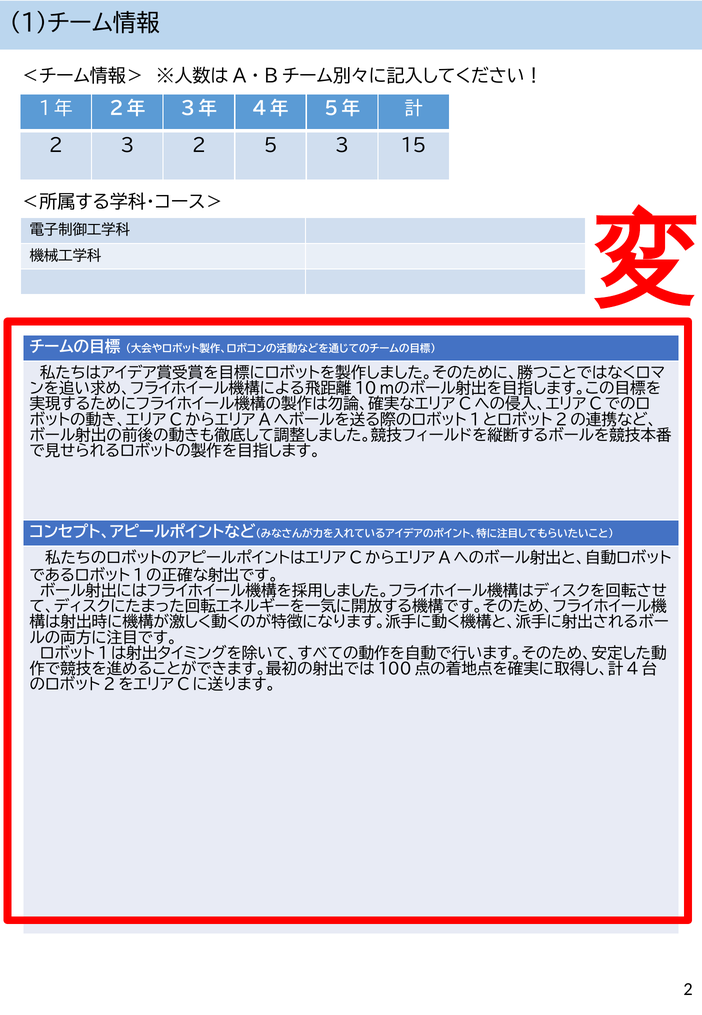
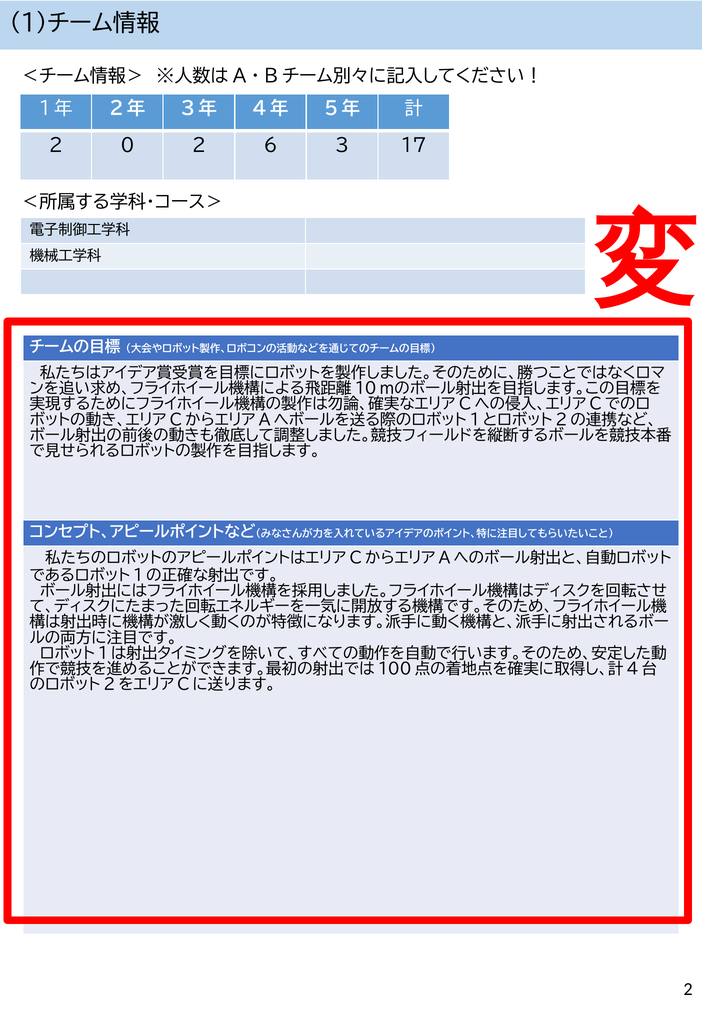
2 3: 3 -> 0
5: 5 -> 6
15: 15 -> 17
